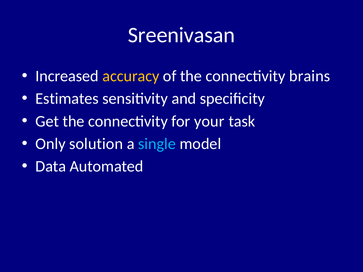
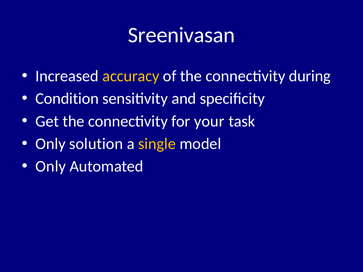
brains: brains -> during
Estimates: Estimates -> Condition
single colour: light blue -> yellow
Data at (51, 167): Data -> Only
